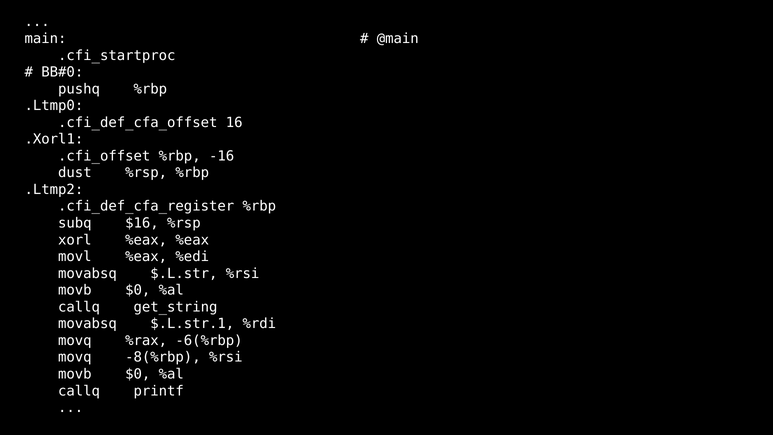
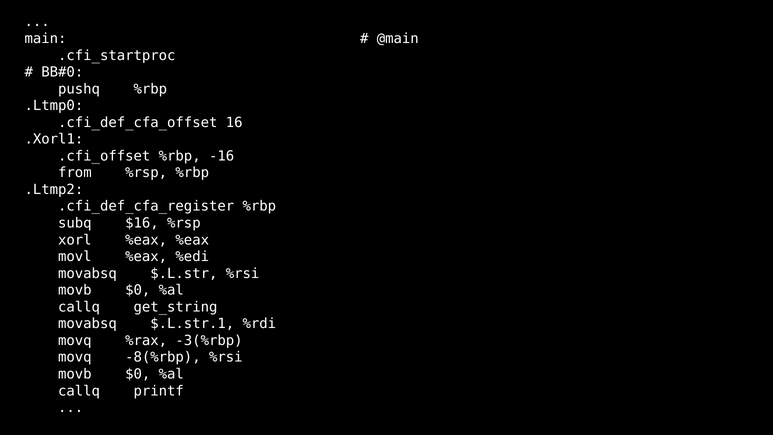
dust: dust -> from
-6(%rbp: -6(%rbp -> -3(%rbp
